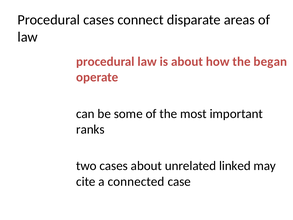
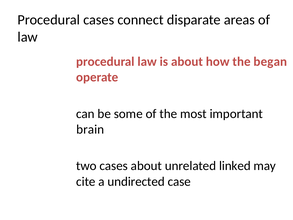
ranks: ranks -> brain
connected: connected -> undirected
